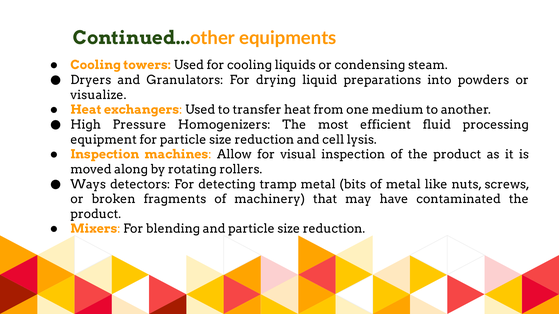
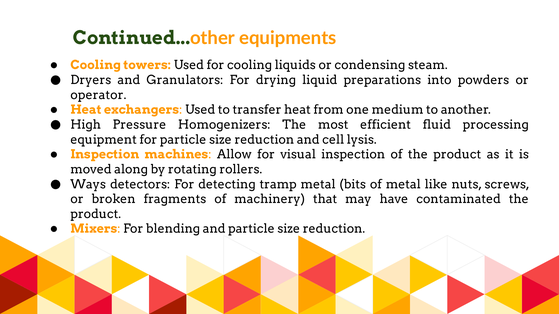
visualize: visualize -> operator
